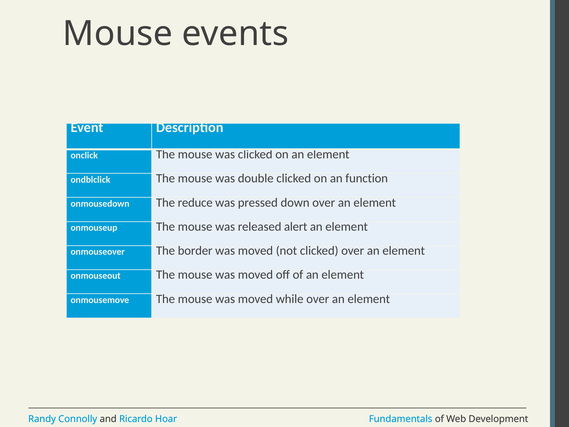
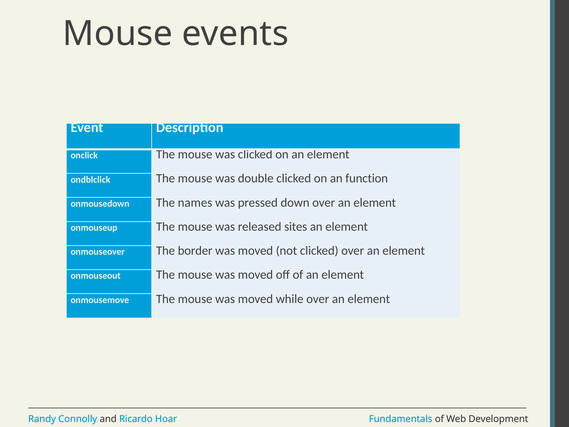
reduce: reduce -> names
alert: alert -> sites
